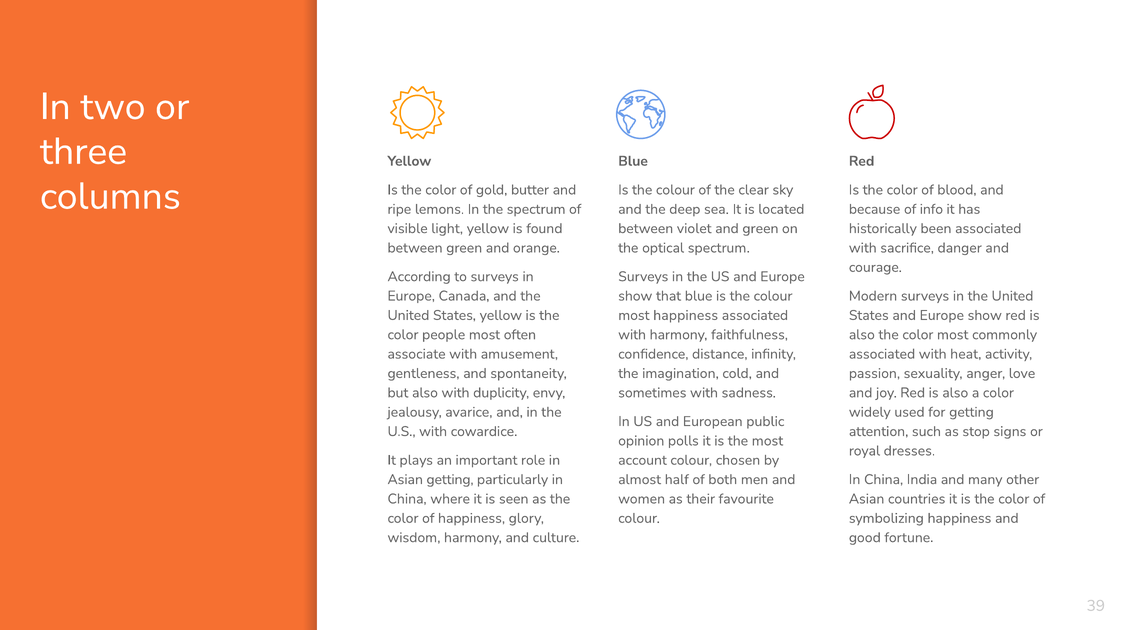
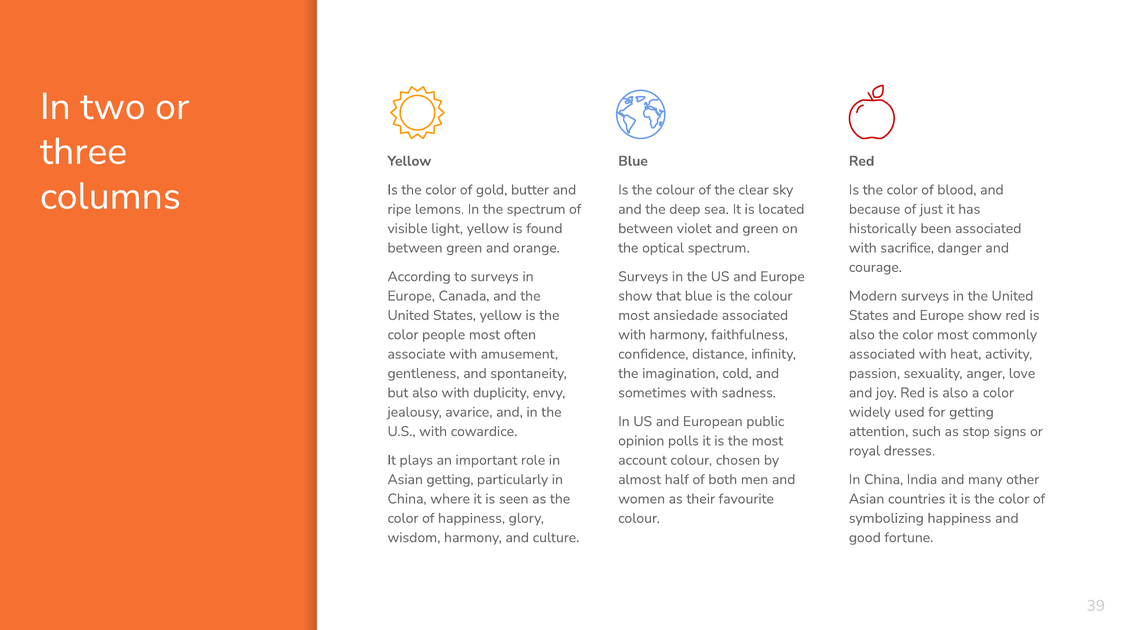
info: info -> just
most happiness: happiness -> ansiedade
